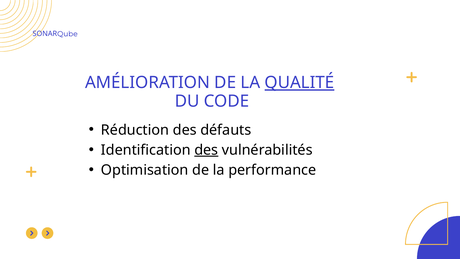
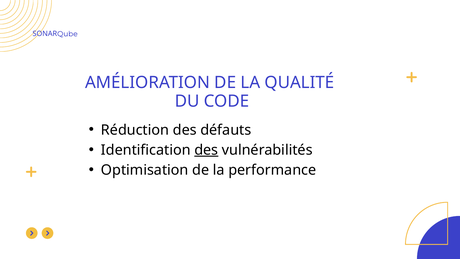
QUALITÉ underline: present -> none
